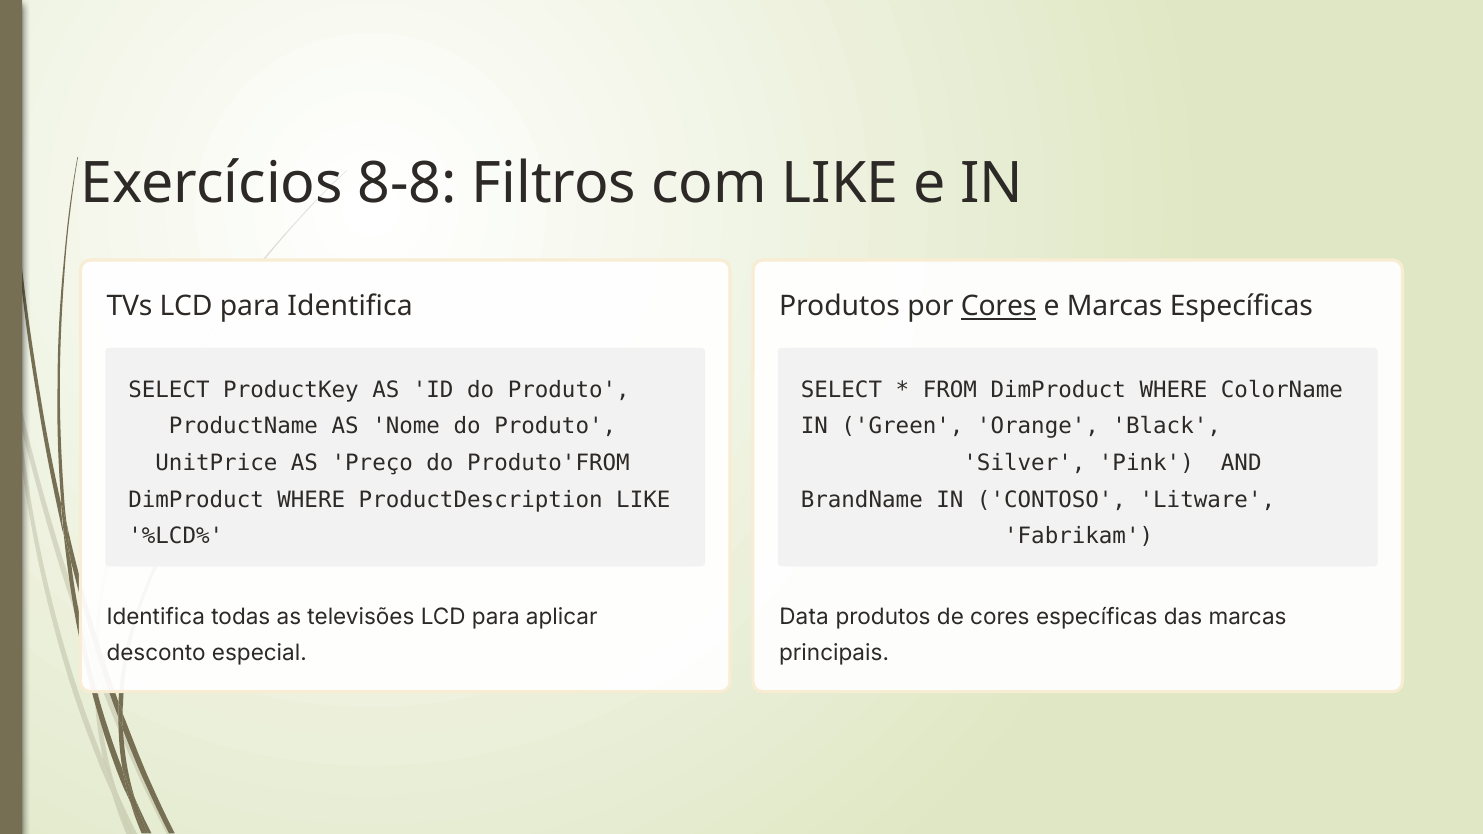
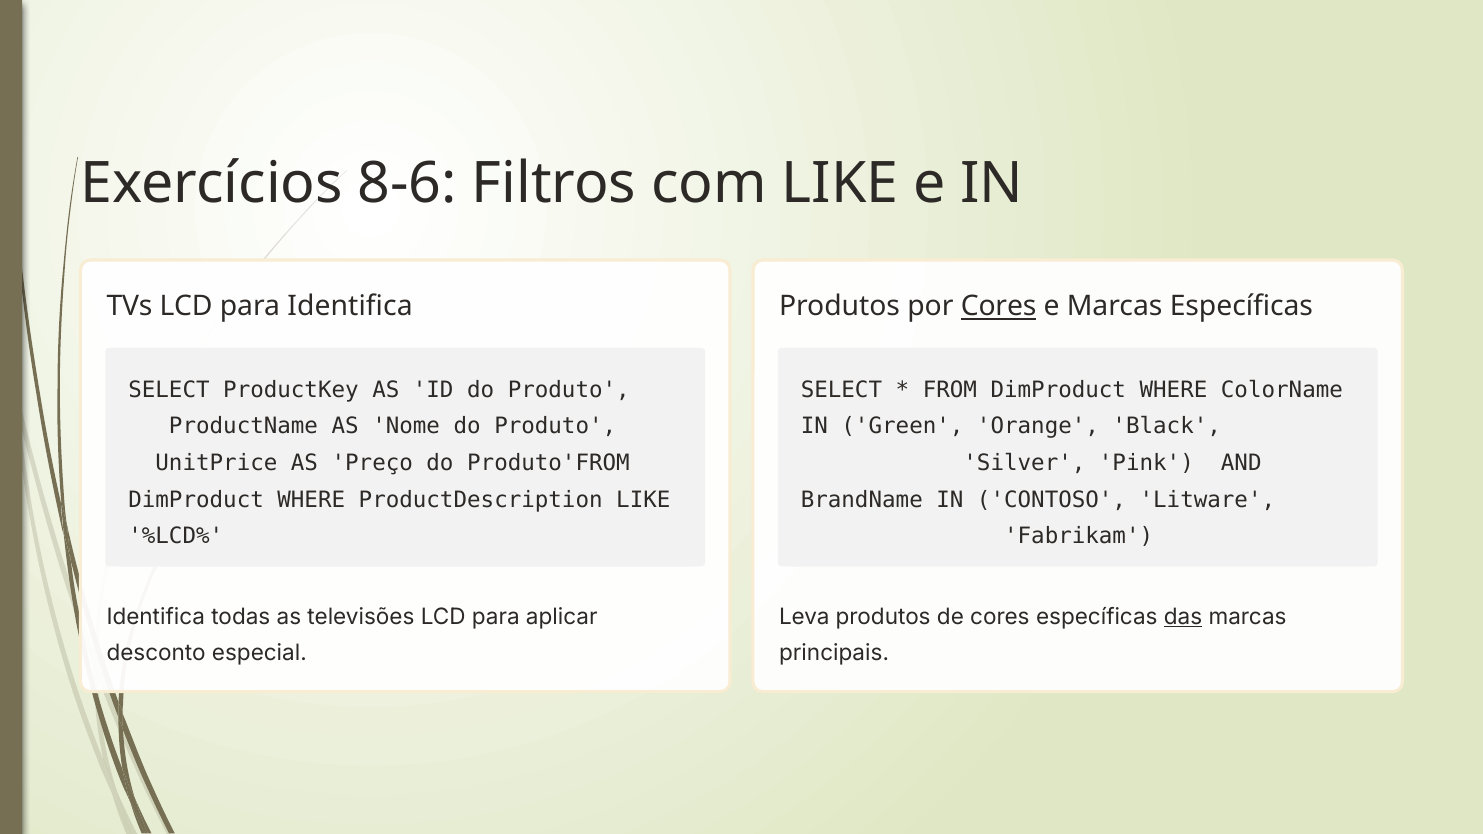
8-8: 8-8 -> 8-6
Data: Data -> Leva
das underline: none -> present
